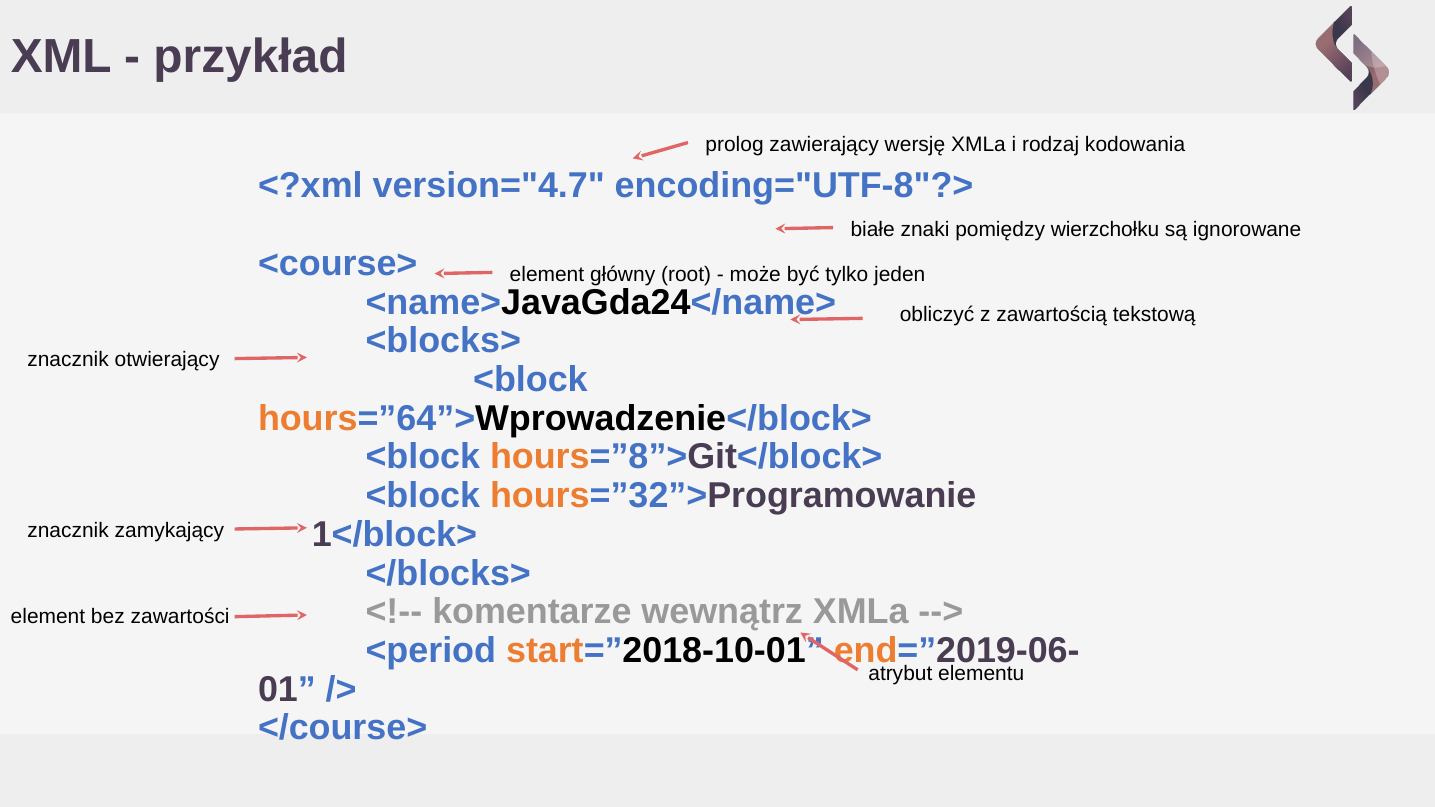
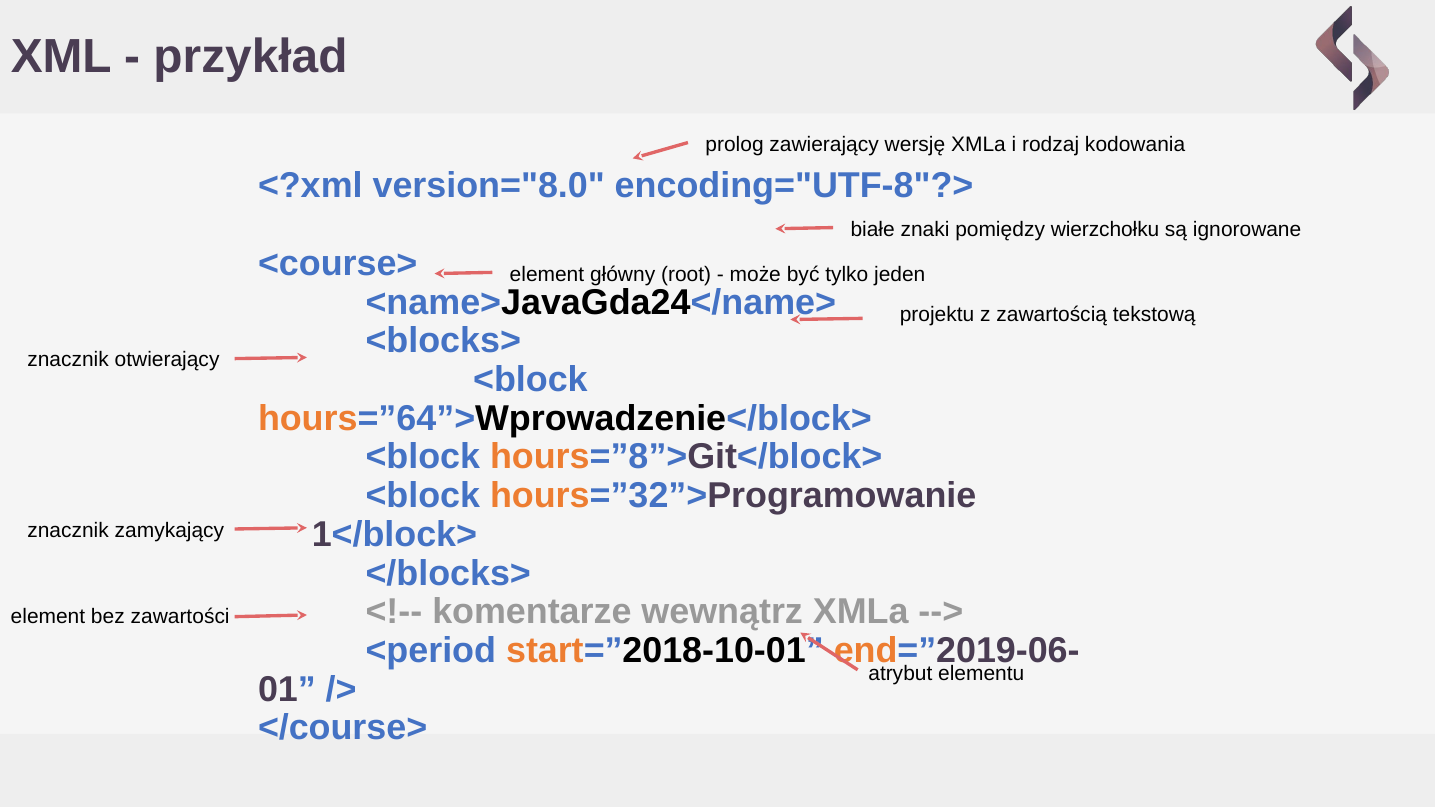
version="4.7: version="4.7 -> version="8.0
obliczyć: obliczyć -> projektu
